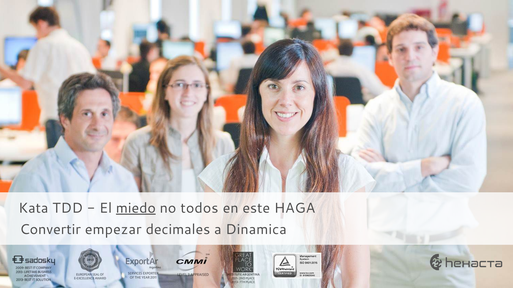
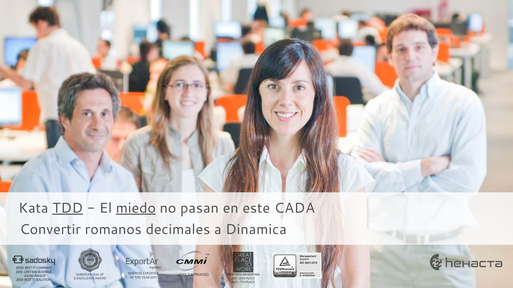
TDD underline: none -> present
todos: todos -> pasan
HAGA: HAGA -> CADA
empezar: empezar -> romanos
